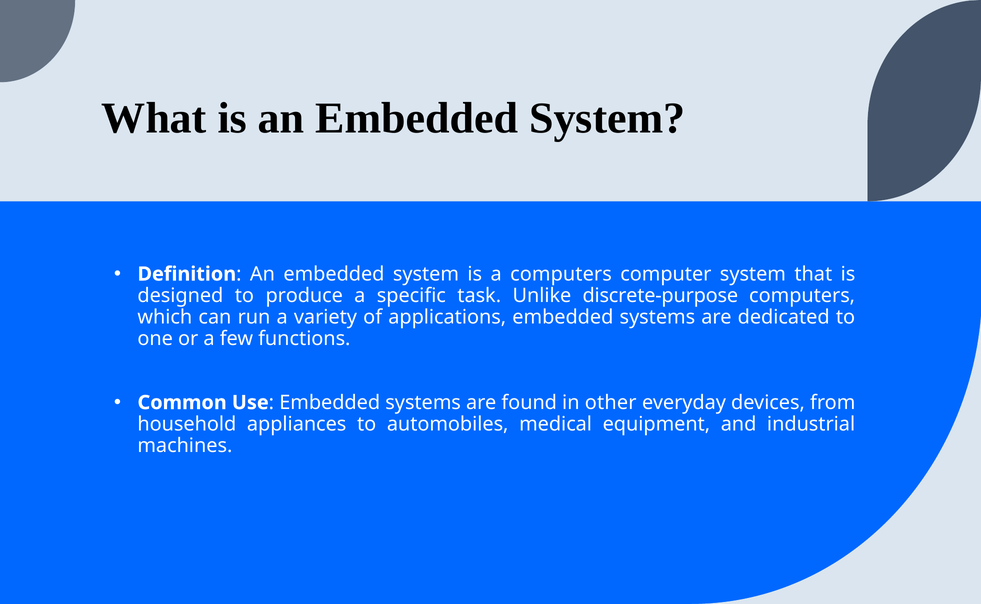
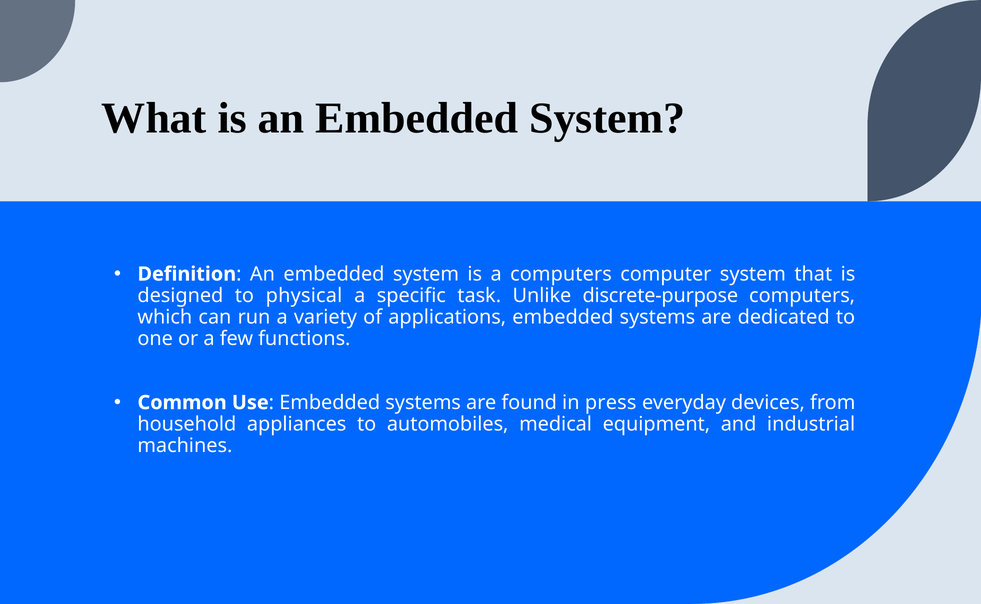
produce: produce -> physical
other: other -> press
